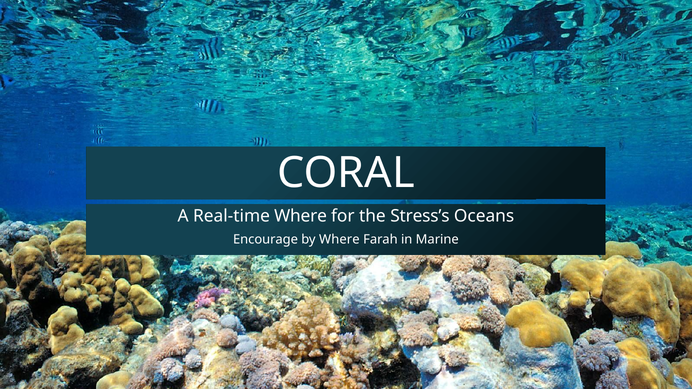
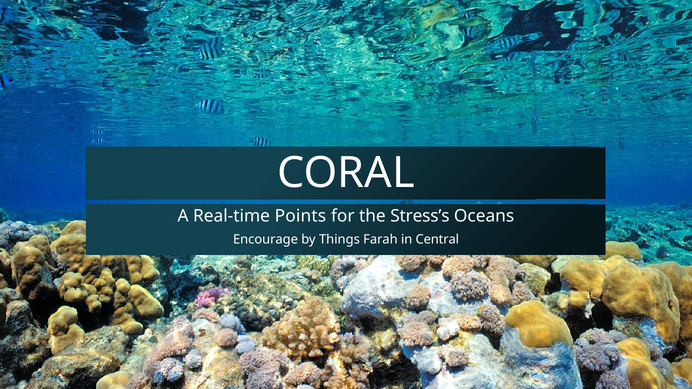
Real-time Where: Where -> Points
by Where: Where -> Things
Marine: Marine -> Central
